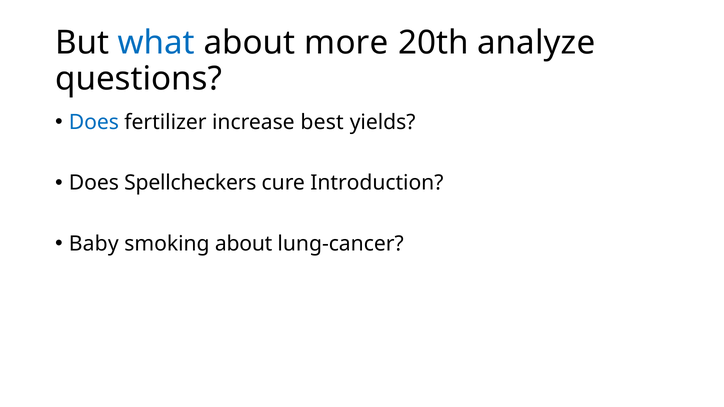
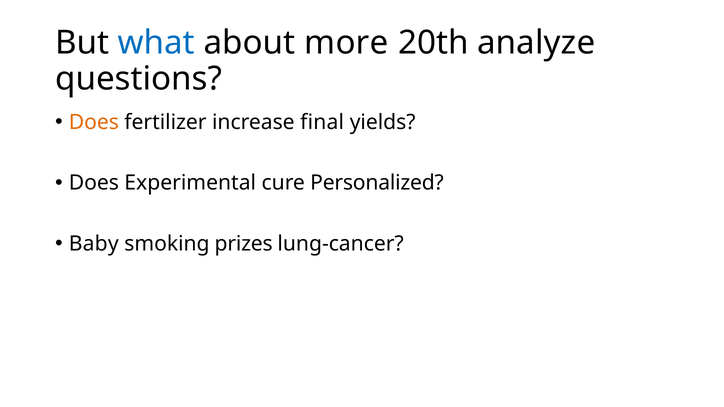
Does at (94, 122) colour: blue -> orange
best: best -> final
Spellcheckers: Spellcheckers -> Experimental
Introduction: Introduction -> Personalized
smoking about: about -> prizes
